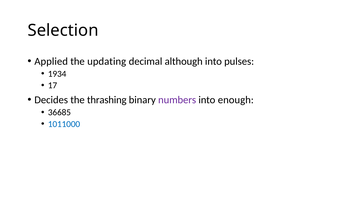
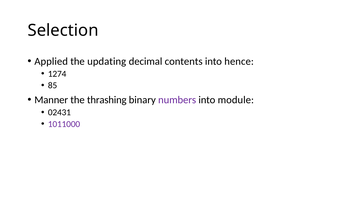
although: although -> contents
pulses: pulses -> hence
1934: 1934 -> 1274
17: 17 -> 85
Decides: Decides -> Manner
enough: enough -> module
36685: 36685 -> 02431
1011000 colour: blue -> purple
